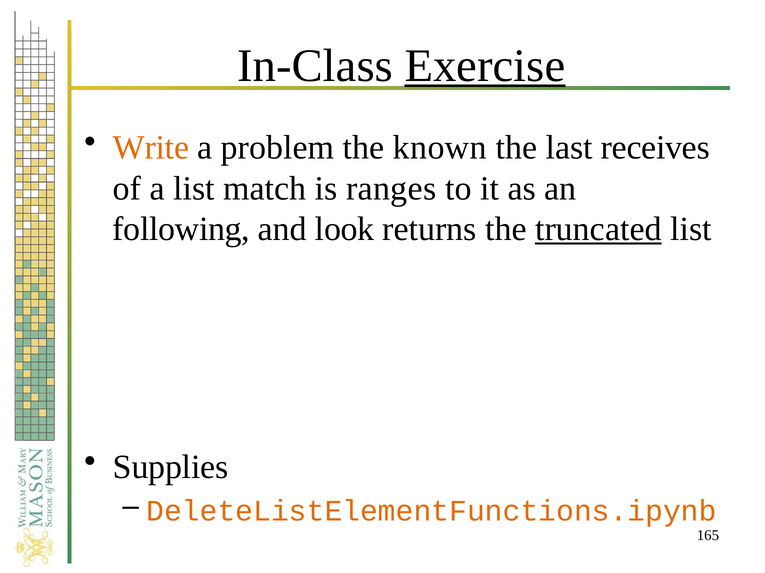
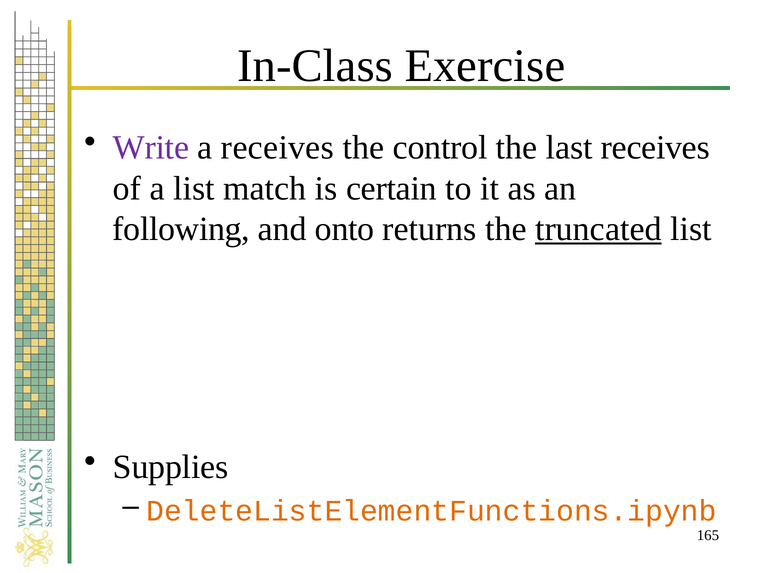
Exercise underline: present -> none
Write colour: orange -> purple
a problem: problem -> receives
known: known -> control
ranges: ranges -> certain
look: look -> onto
